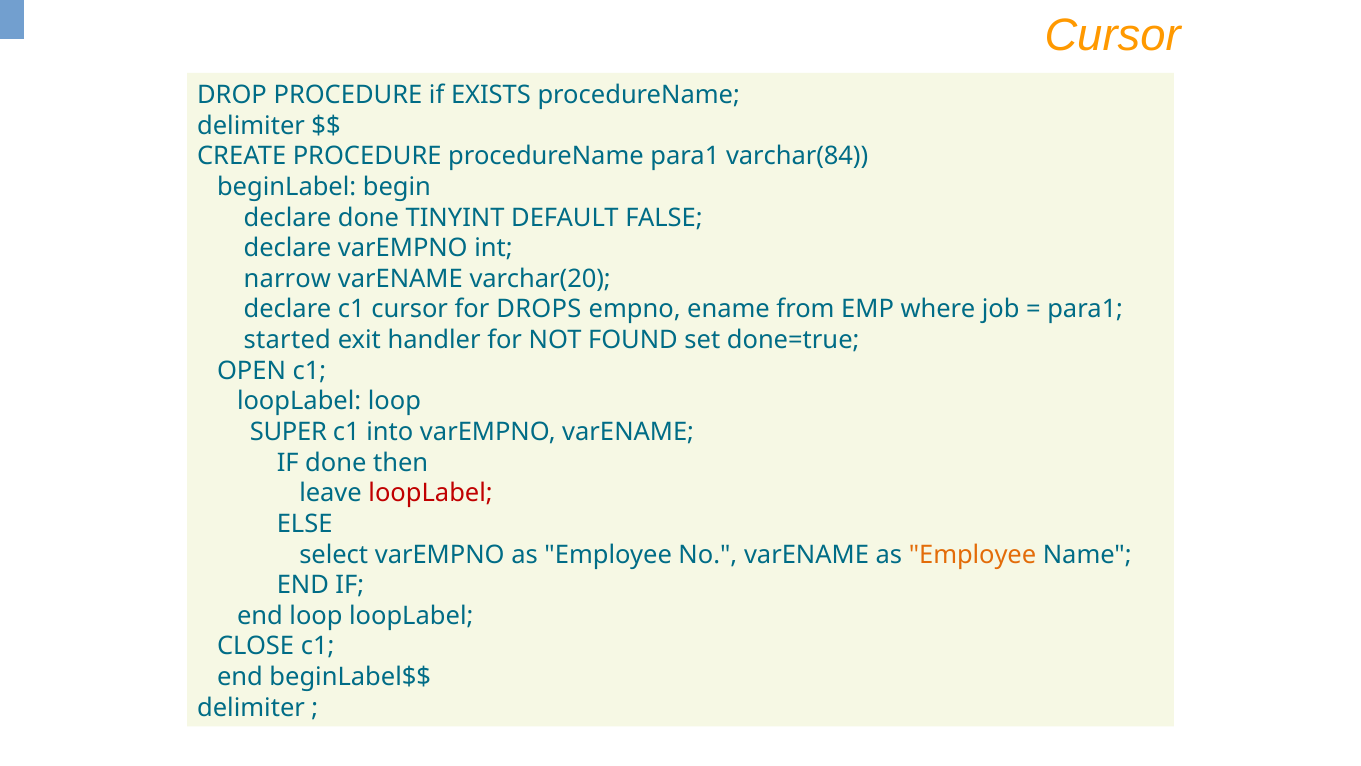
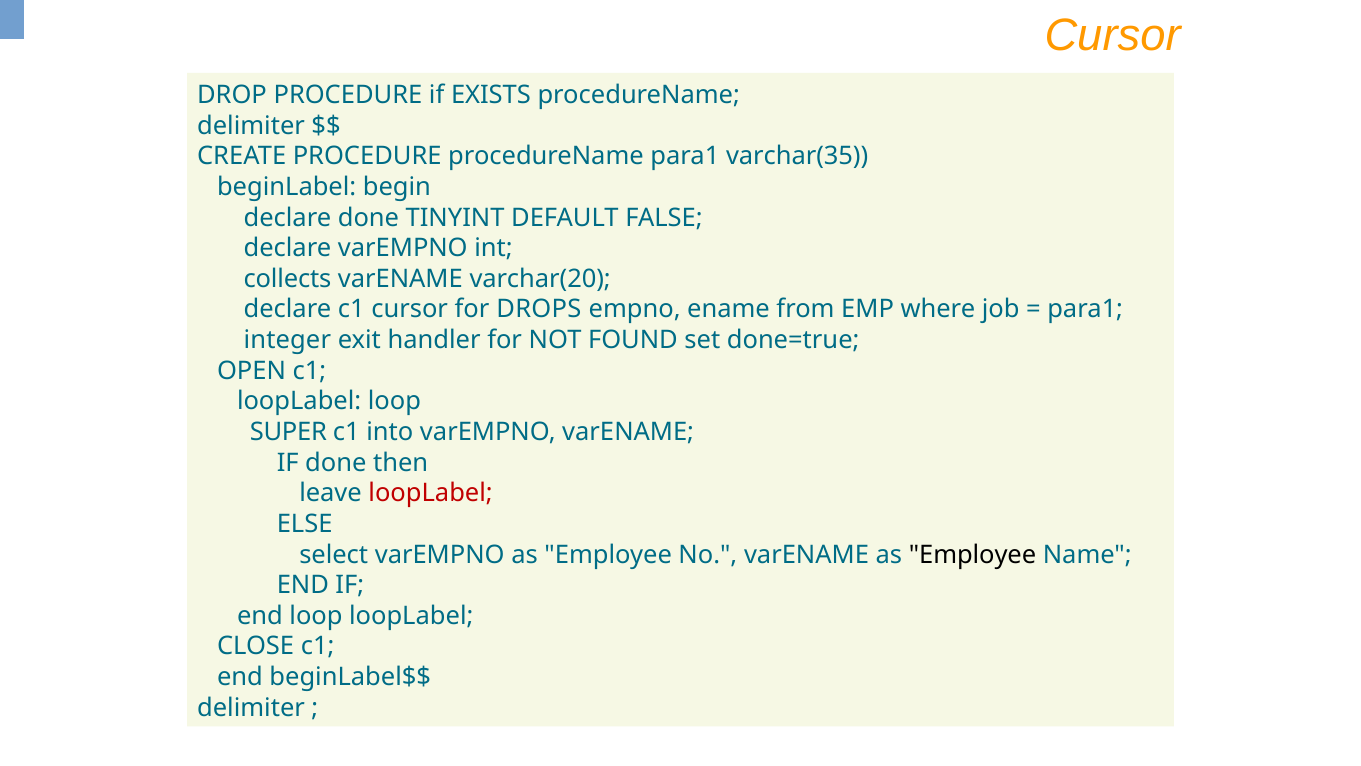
varchar(84: varchar(84 -> varchar(35
narrow: narrow -> collects
started: started -> integer
Employee at (973, 554) colour: orange -> black
